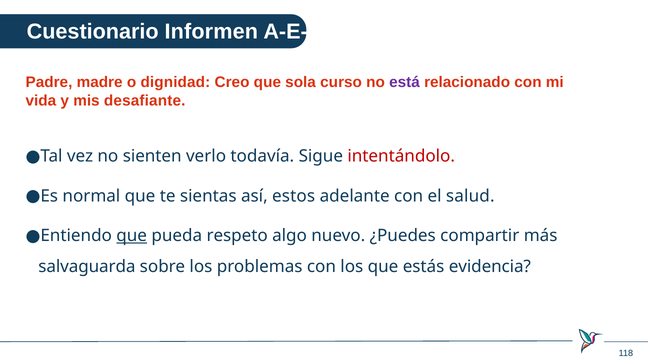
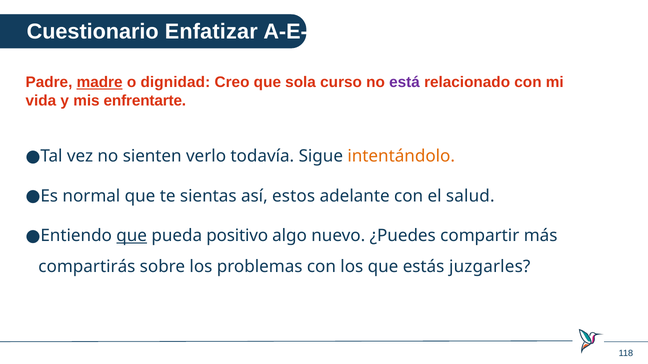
Informen: Informen -> Enfatizar
madre underline: none -> present
desafiante: desafiante -> enfrentarte
intentándolo colour: red -> orange
respeto: respeto -> positivo
salvaguarda: salvaguarda -> compartirás
evidencia: evidencia -> juzgarles
